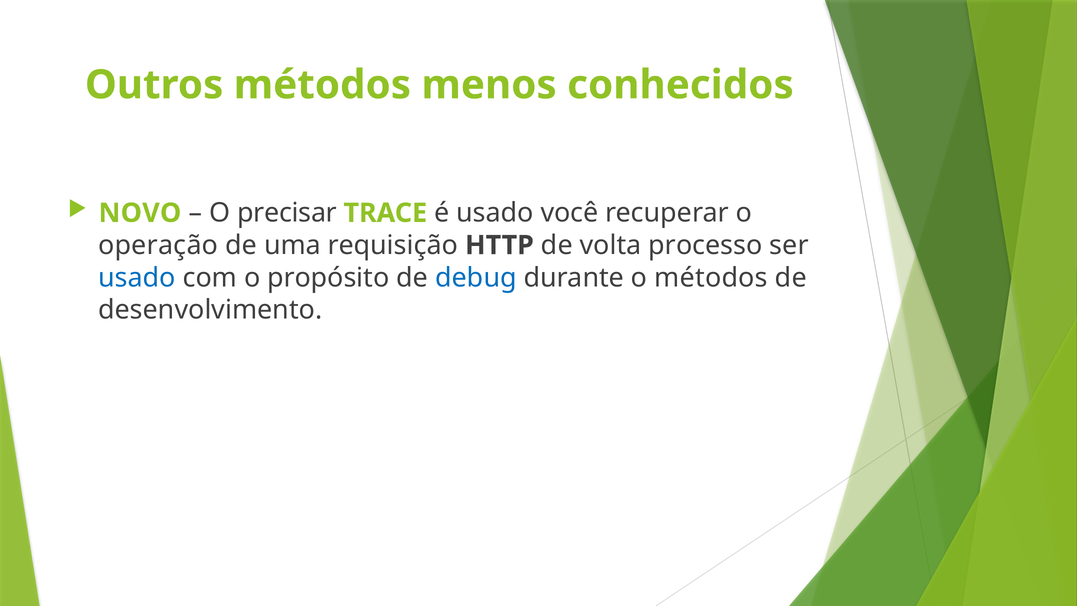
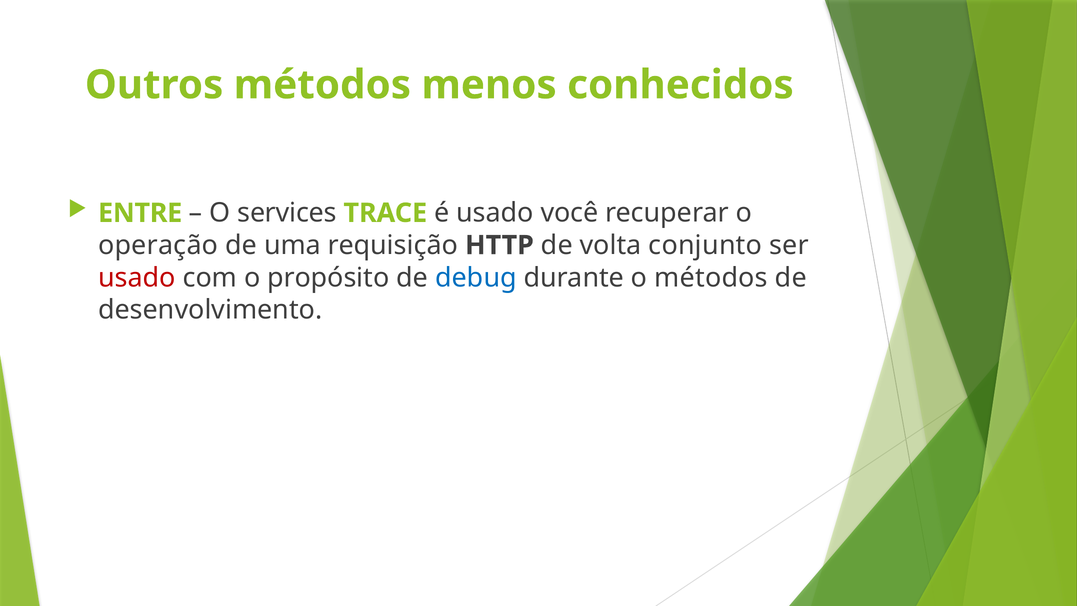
NOVO: NOVO -> ENTRE
precisar: precisar -> services
processo: processo -> conjunto
usado at (137, 278) colour: blue -> red
